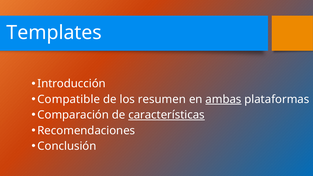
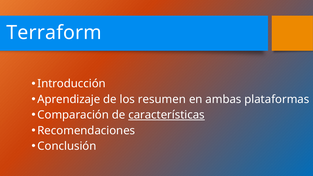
Templates: Templates -> Terraform
Compatible: Compatible -> Aprendizaje
ambas underline: present -> none
